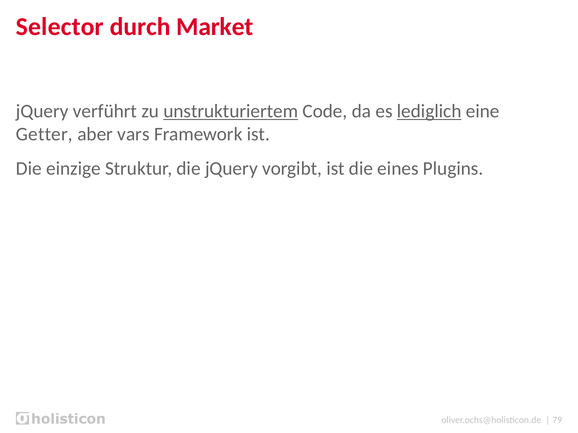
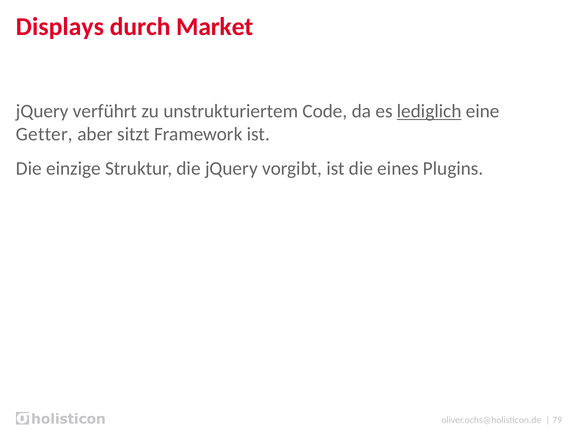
Selector: Selector -> Displays
unstrukturiertem underline: present -> none
vars: vars -> sitzt
